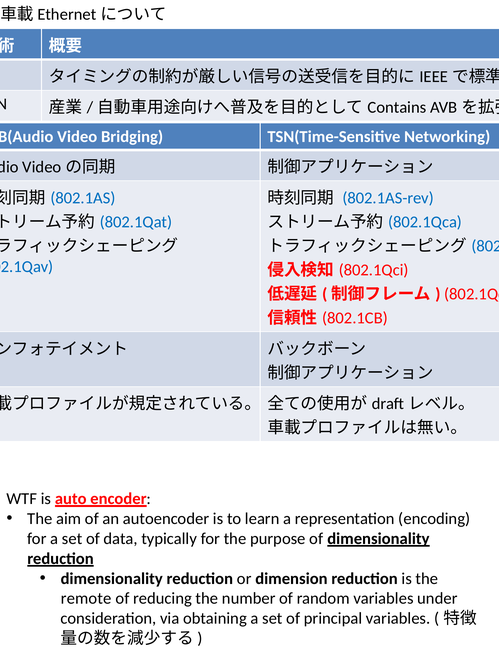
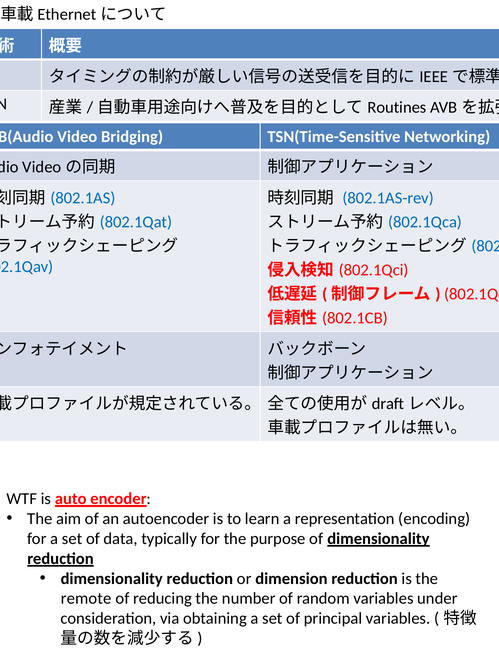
Contains: Contains -> Routines
